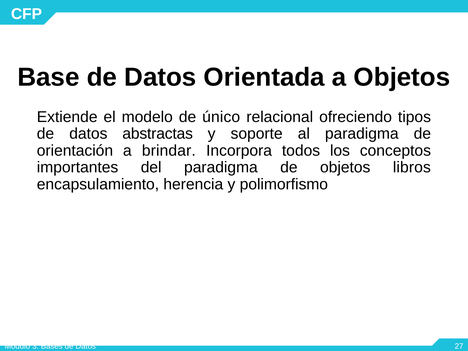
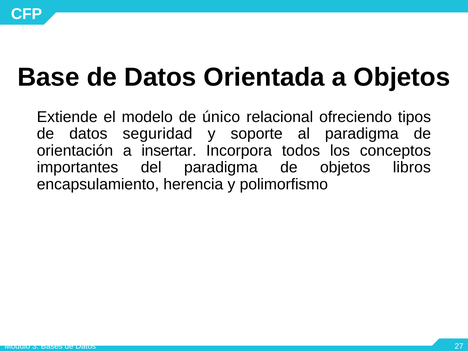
abstractas: abstractas -> seguridad
brindar: brindar -> insertar
